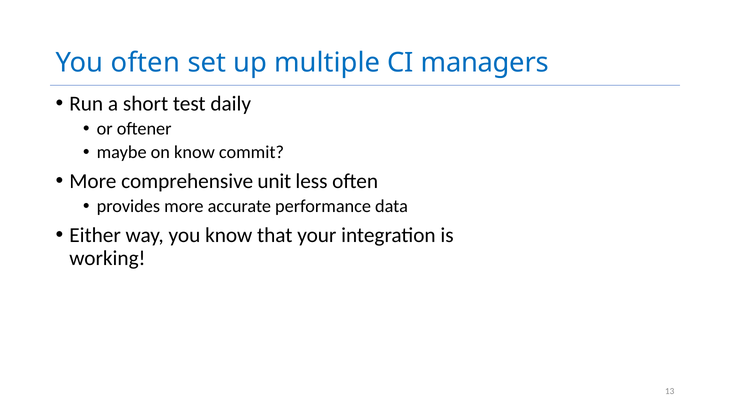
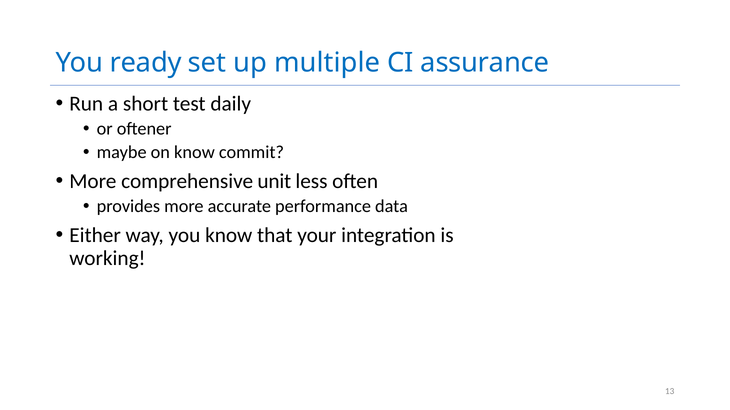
You often: often -> ready
managers: managers -> assurance
